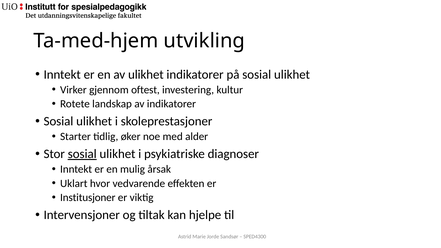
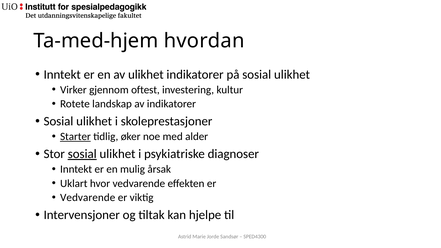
utvikling: utvikling -> hvordan
Starter underline: none -> present
Institusjoner at (88, 198): Institusjoner -> Vedvarende
